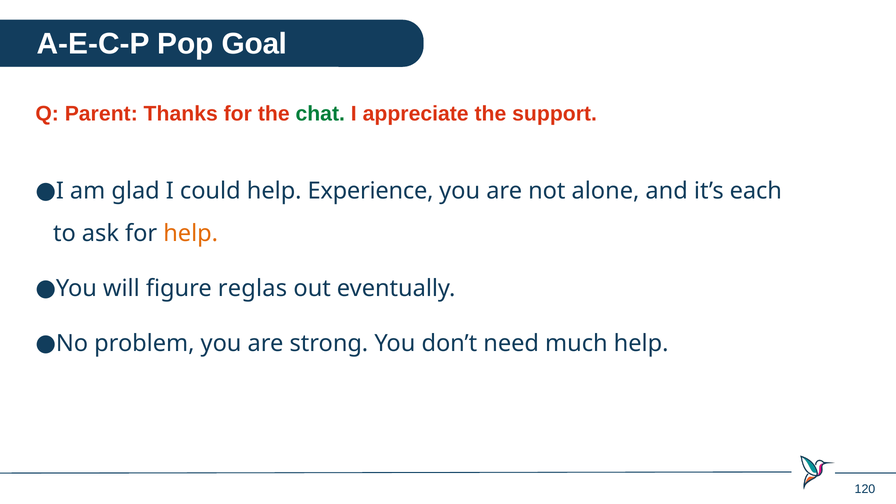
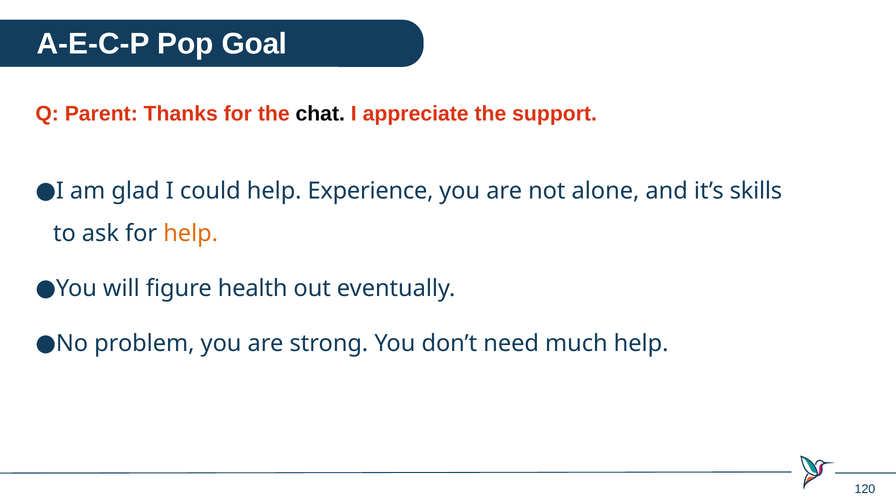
chat colour: green -> black
each: each -> skills
reglas: reglas -> health
